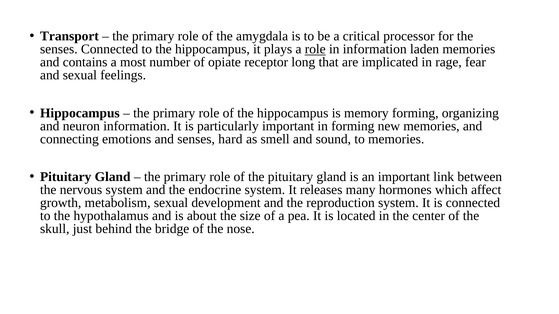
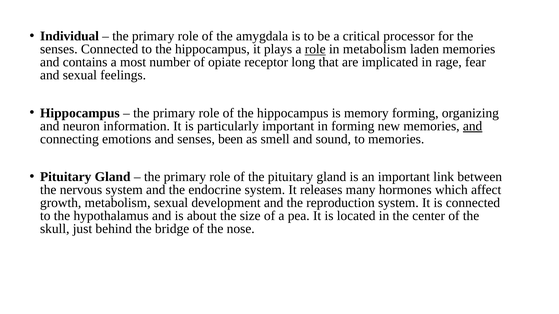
Transport: Transport -> Individual
in information: information -> metabolism
and at (473, 126) underline: none -> present
hard: hard -> been
